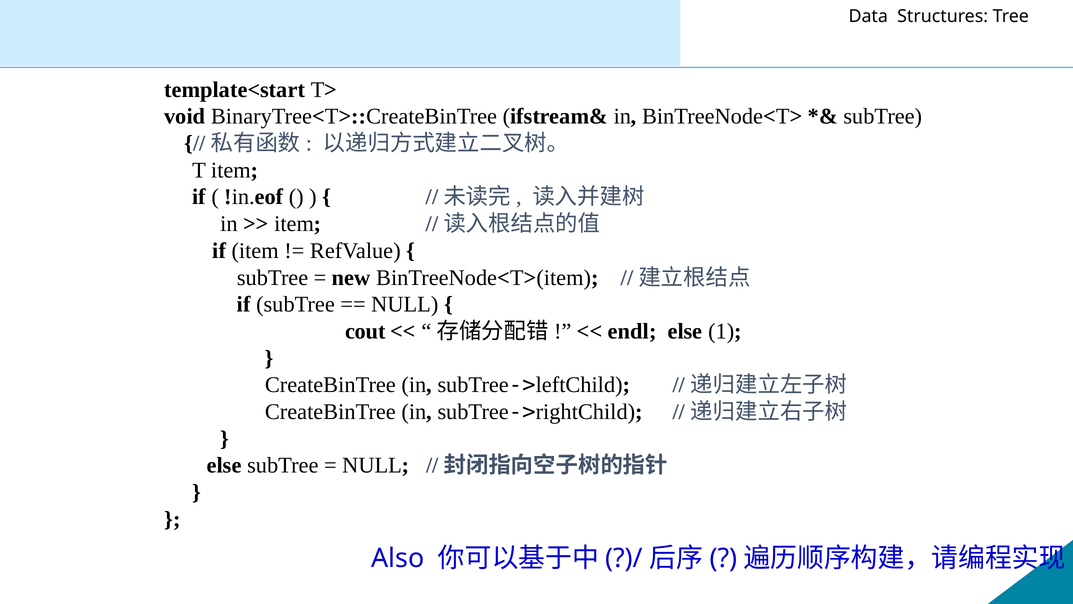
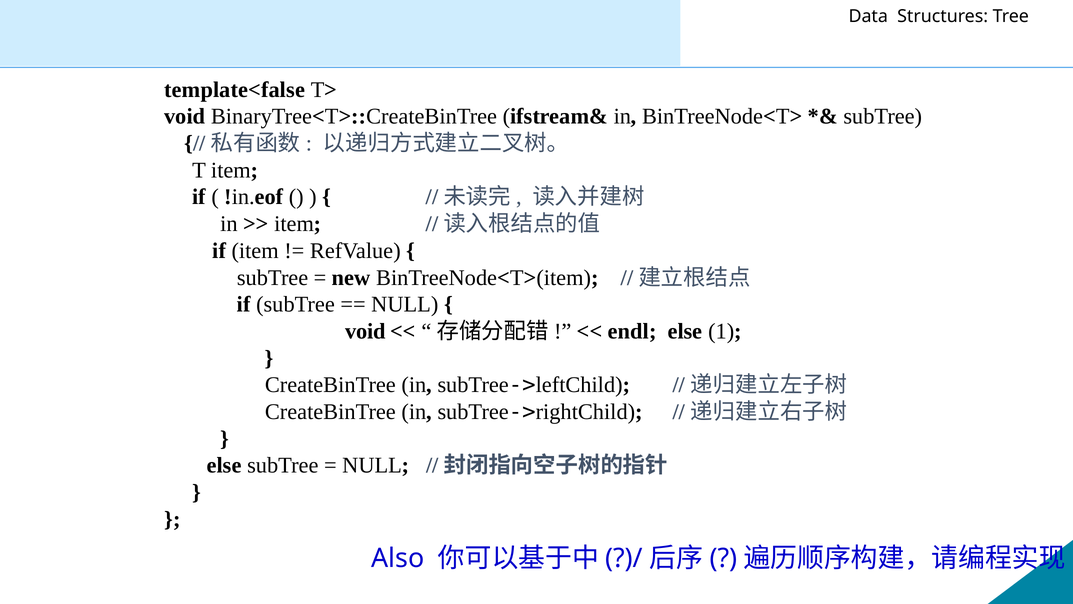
template<start: template<start -> template<false
cout at (365, 331): cout -> void
